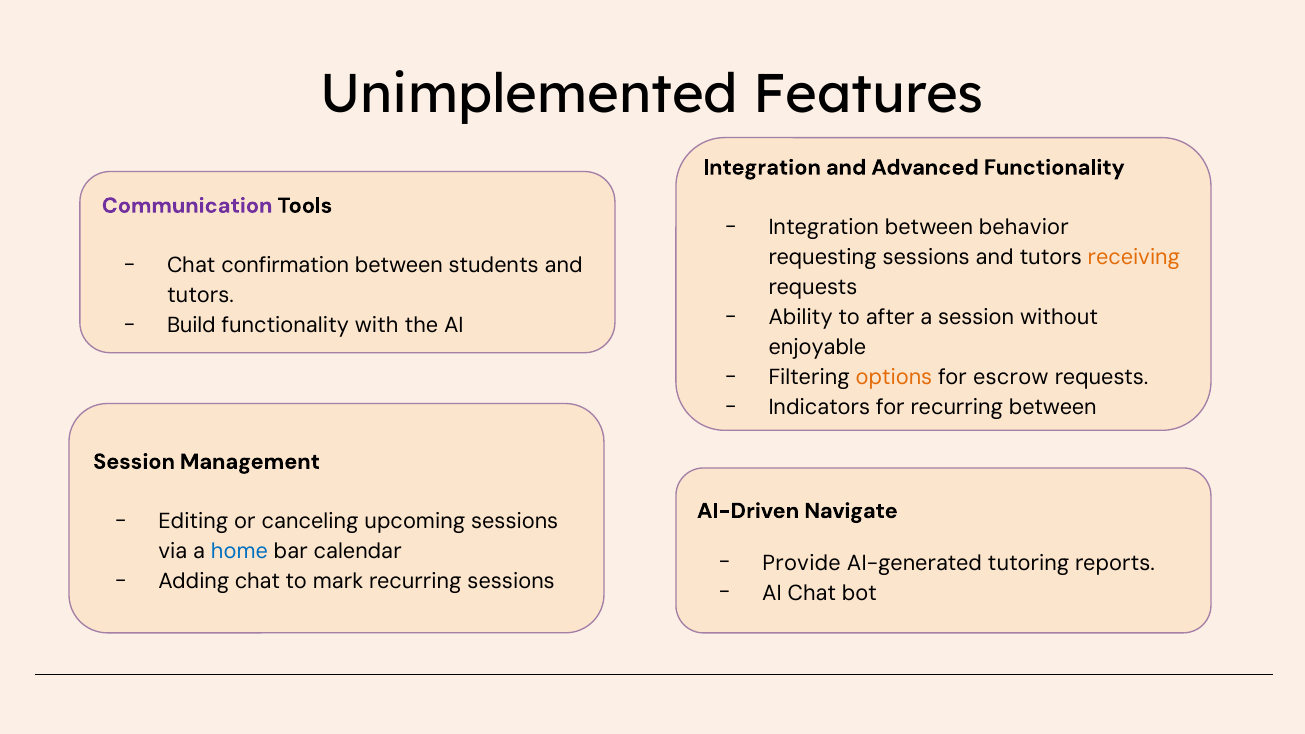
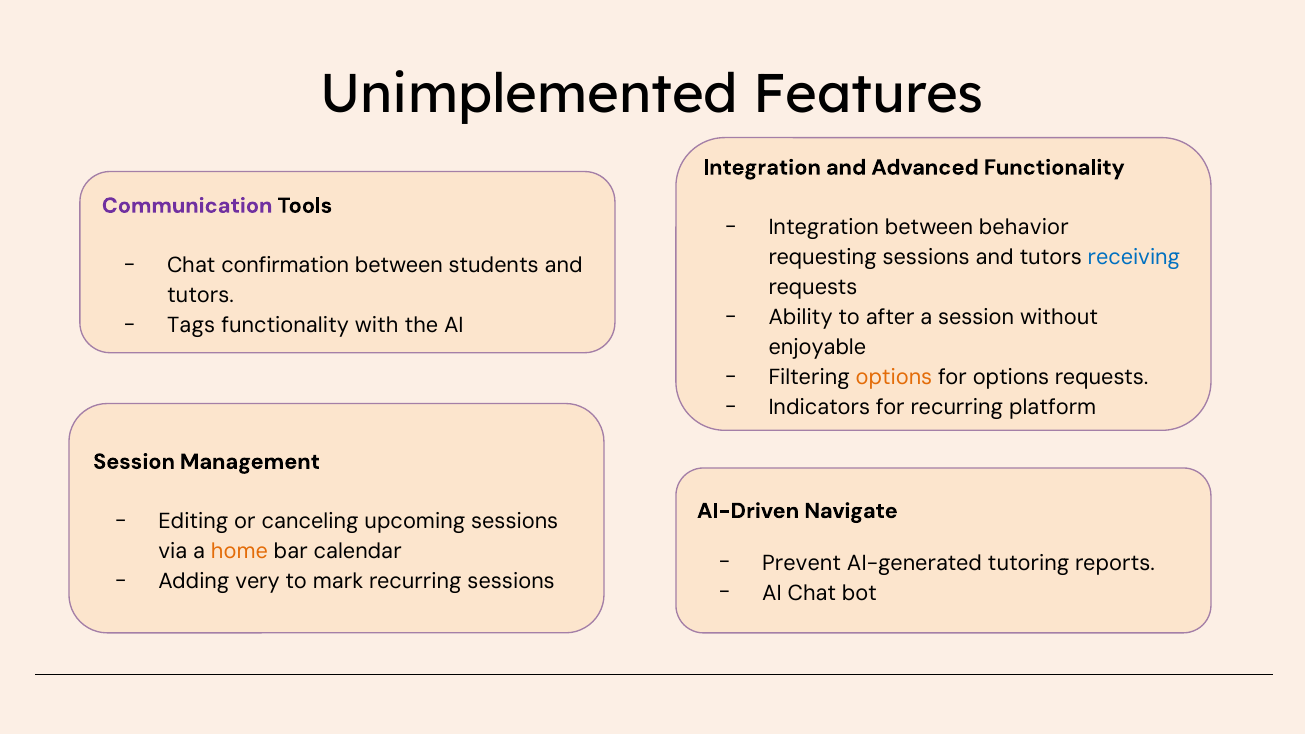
receiving colour: orange -> blue
Build: Build -> Tags
for escrow: escrow -> options
recurring between: between -> platform
home colour: blue -> orange
Provide: Provide -> Prevent
Adding chat: chat -> very
